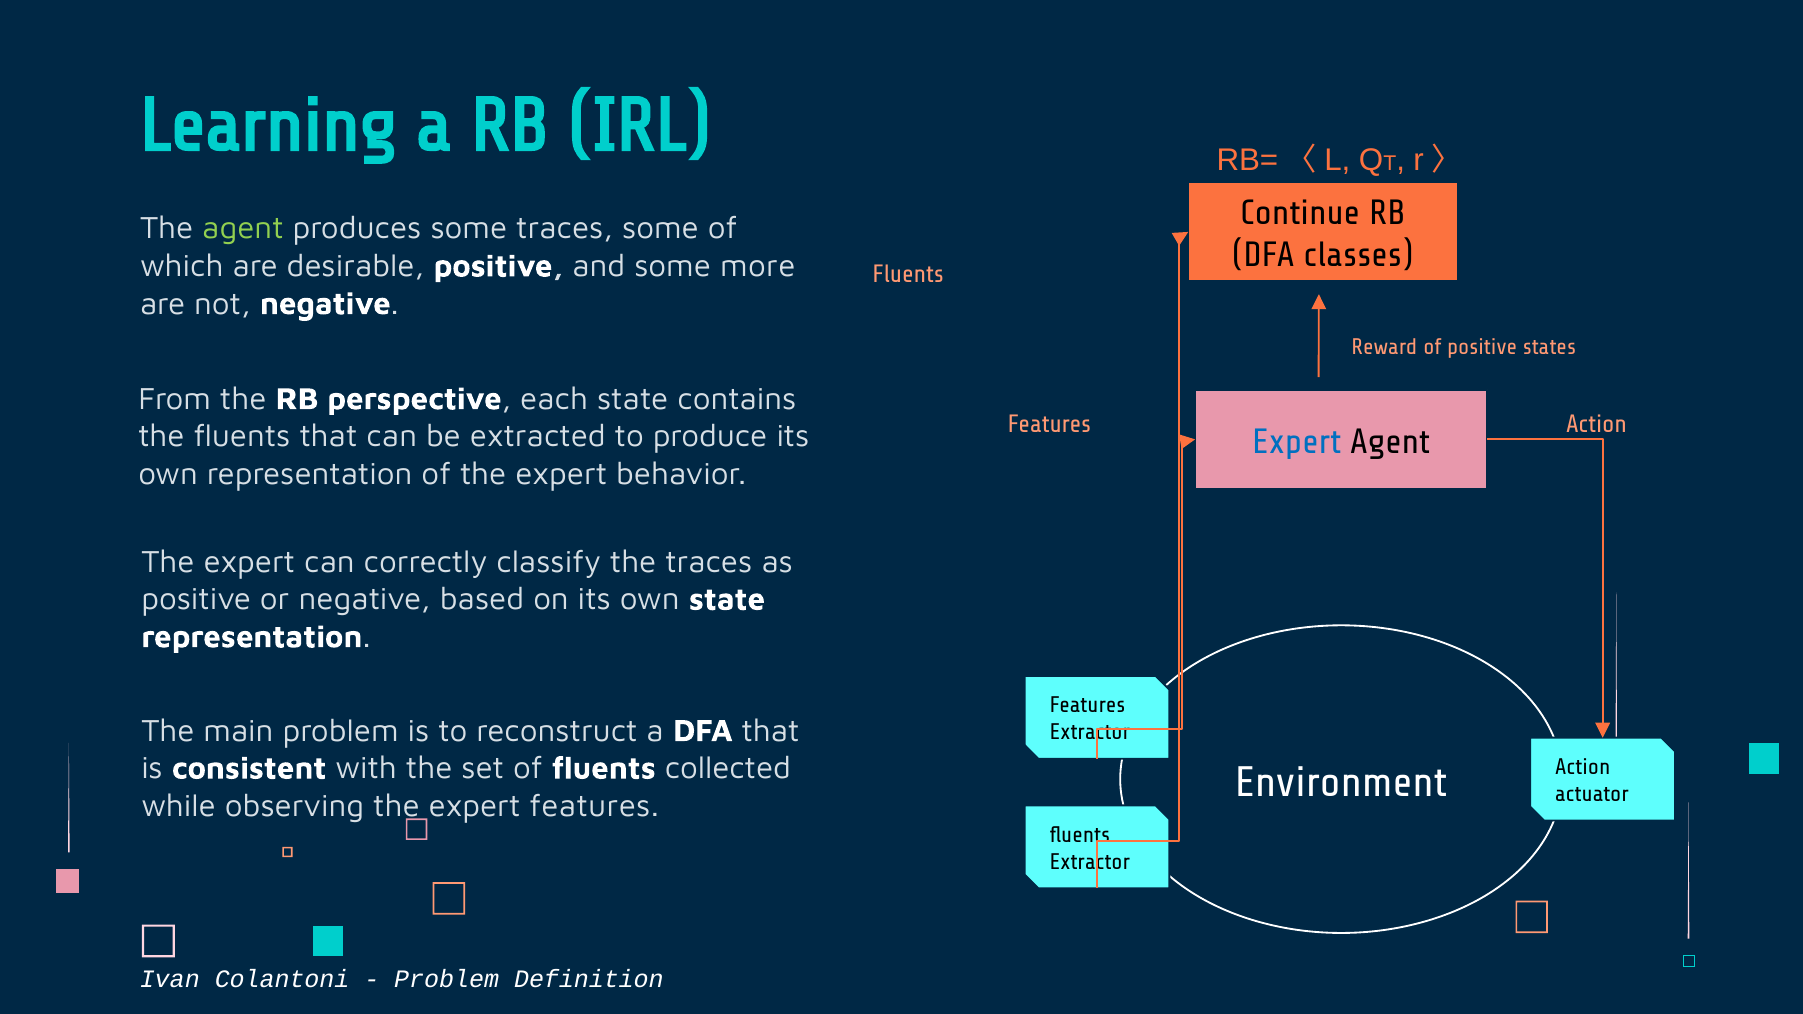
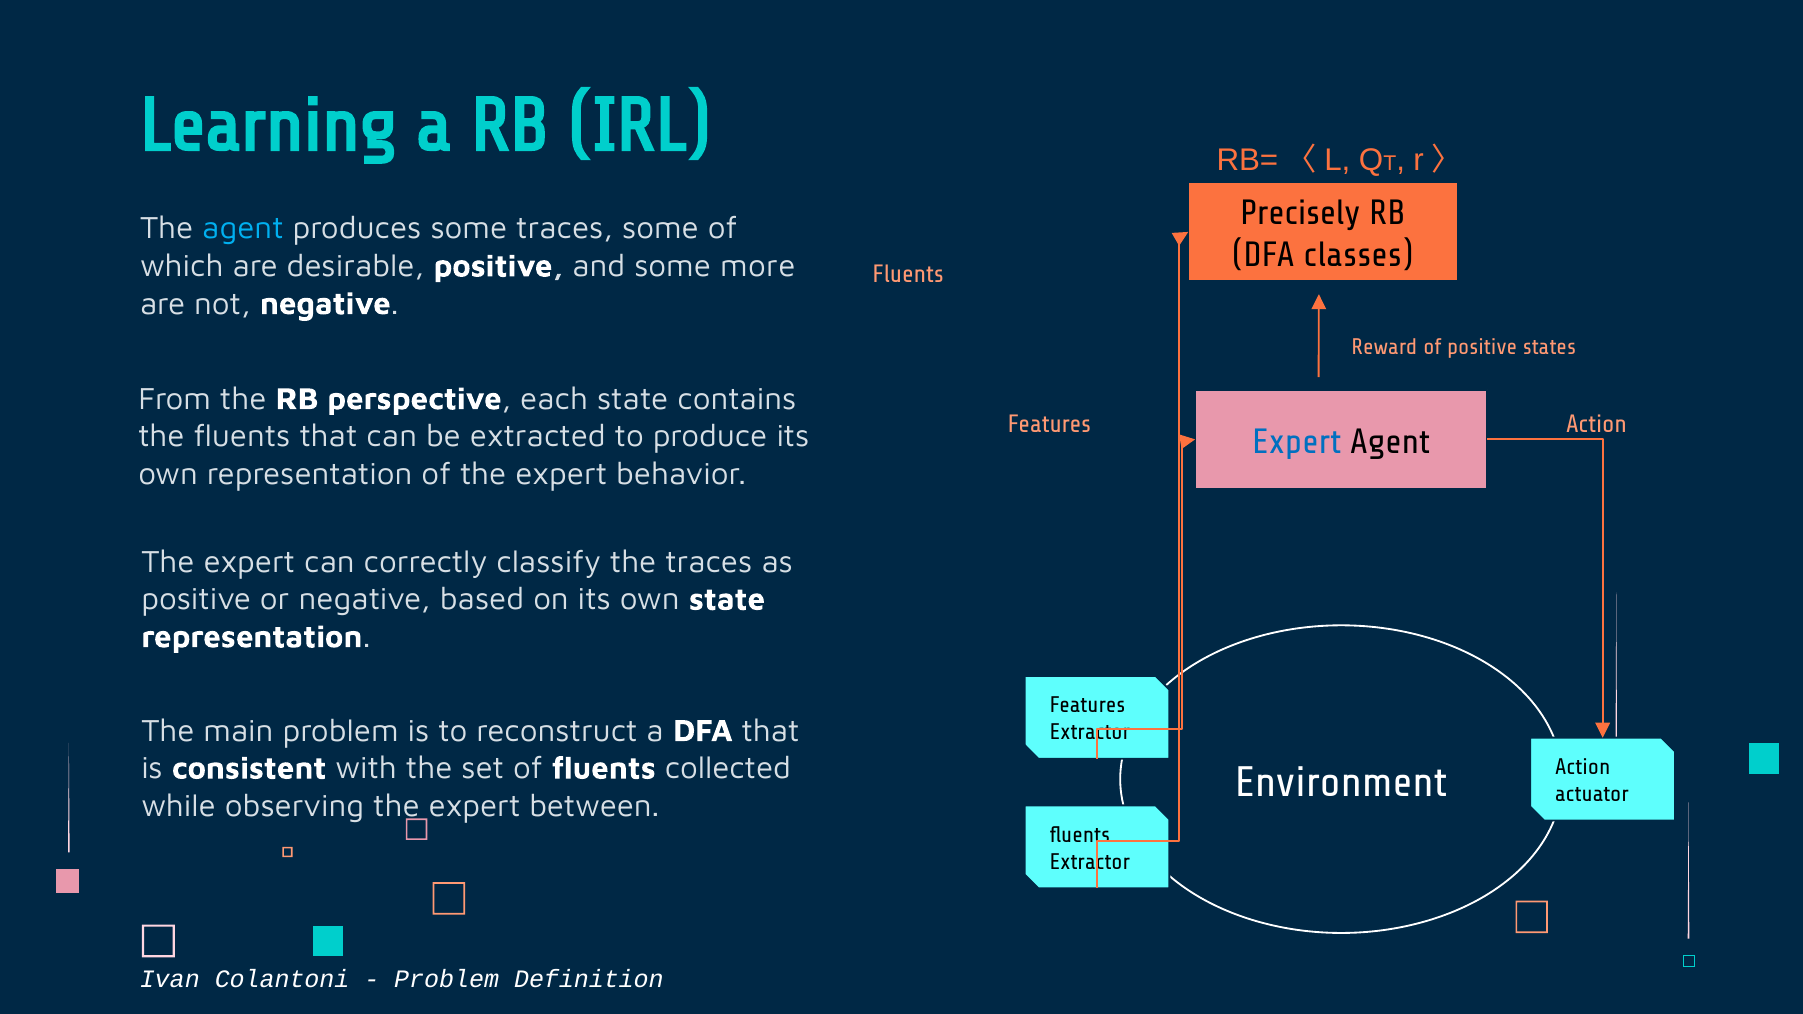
Continue: Continue -> Precisely
agent at (243, 229) colour: light green -> light blue
expert features: features -> between
